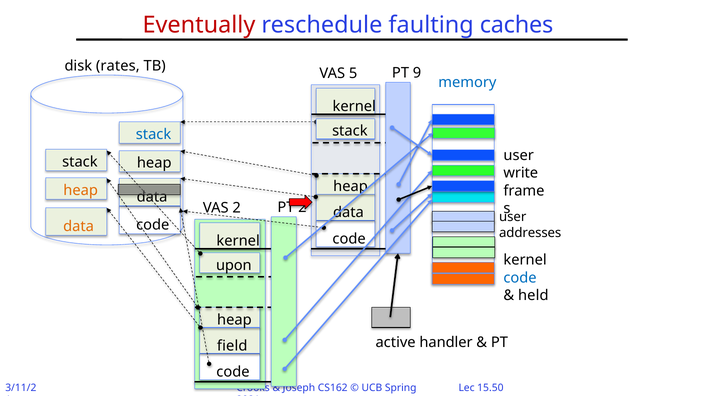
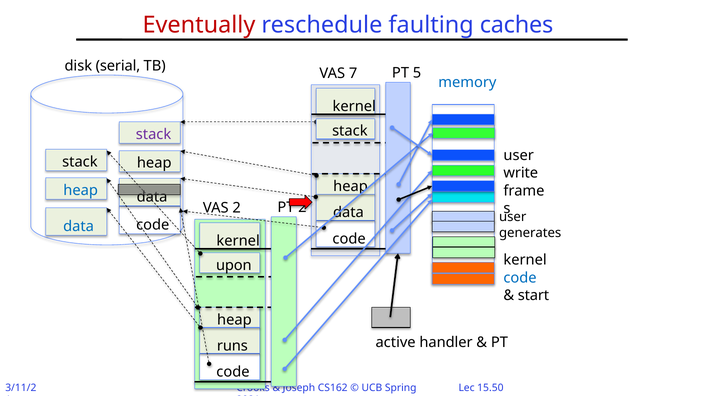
rates: rates -> serial
5: 5 -> 7
9: 9 -> 5
stack at (154, 134) colour: blue -> purple
heap at (81, 190) colour: orange -> blue
data at (79, 227) colour: orange -> blue
addresses: addresses -> generates
held: held -> start
field: field -> runs
